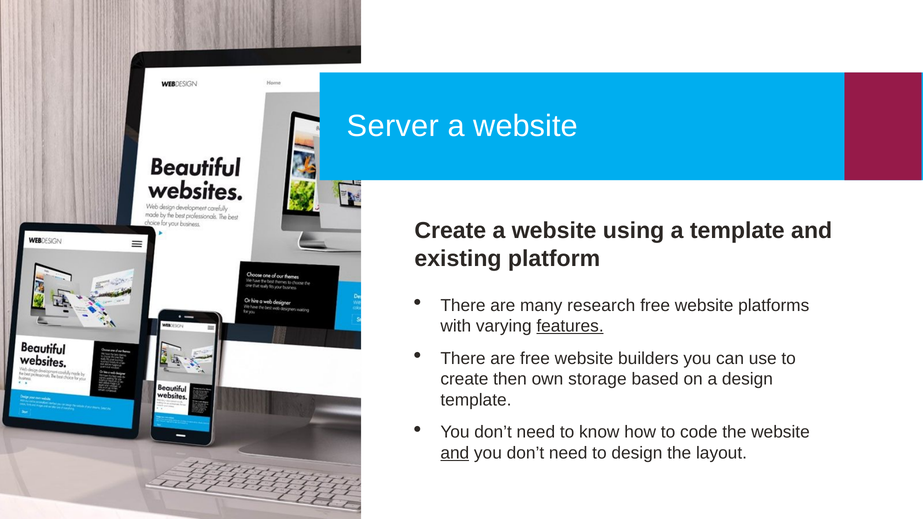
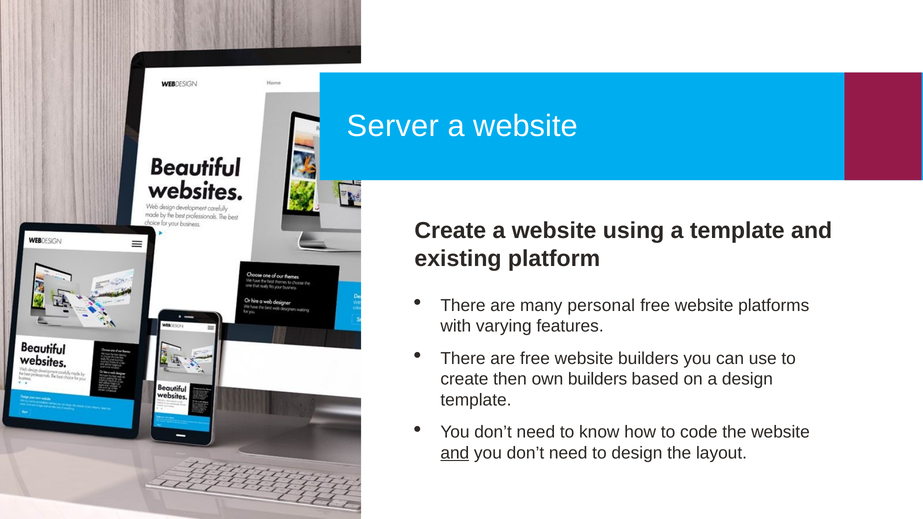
research: research -> personal
features underline: present -> none
own storage: storage -> builders
